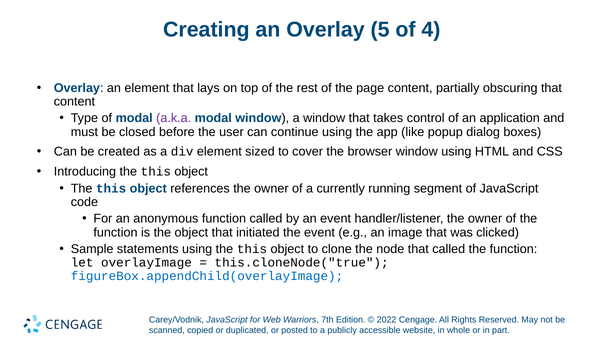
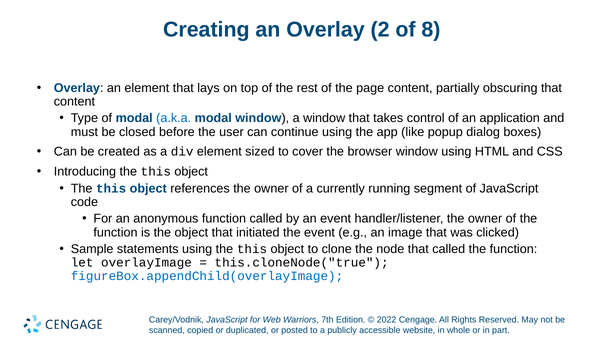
5: 5 -> 2
4: 4 -> 8
a.k.a colour: purple -> blue
